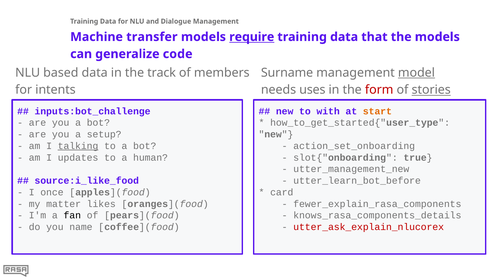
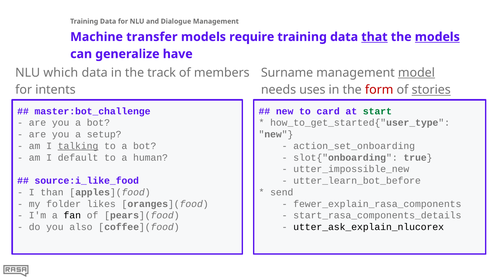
require underline: present -> none
that underline: none -> present
models at (437, 37) underline: none -> present
code: code -> have
based: based -> which
inputs:bot_challenge: inputs:bot_challenge -> master:bot_challenge
with: with -> card
start colour: orange -> green
updates: updates -> default
utter_management_new: utter_management_new -> utter_impossible_new
once: once -> than
card: card -> send
matter: matter -> folder
knows_rasa_components_details: knows_rasa_components_details -> start_rasa_components_details
name: name -> also
utter_ask_explain_nlucorex colour: red -> black
